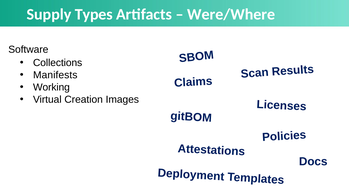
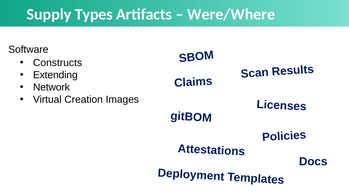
Collections: Collections -> Constructs
Manifests: Manifests -> Extending
Working: Working -> Network
